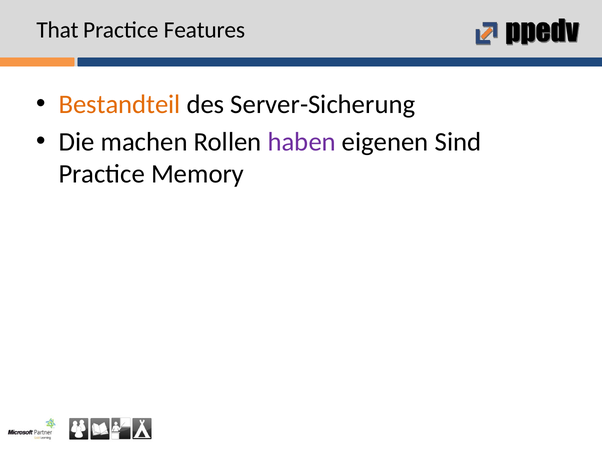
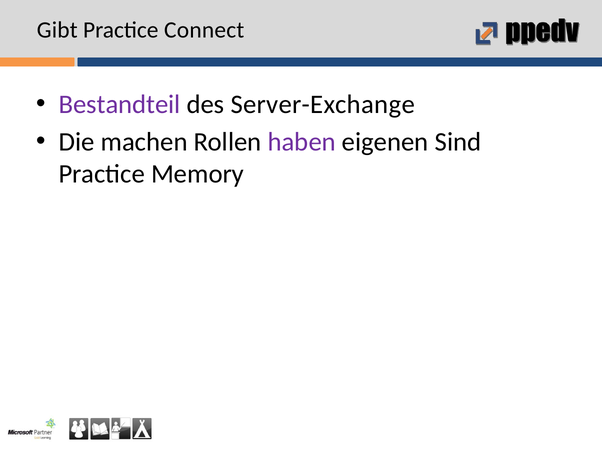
That: That -> Gibt
Features: Features -> Connect
Bestandteil colour: orange -> purple
Server-Sicherung: Server-Sicherung -> Server-Exchange
